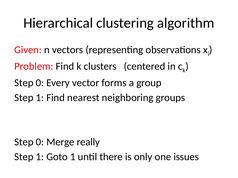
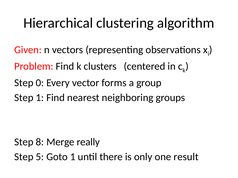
0 at (40, 142): 0 -> 8
1 at (40, 157): 1 -> 5
issues: issues -> result
